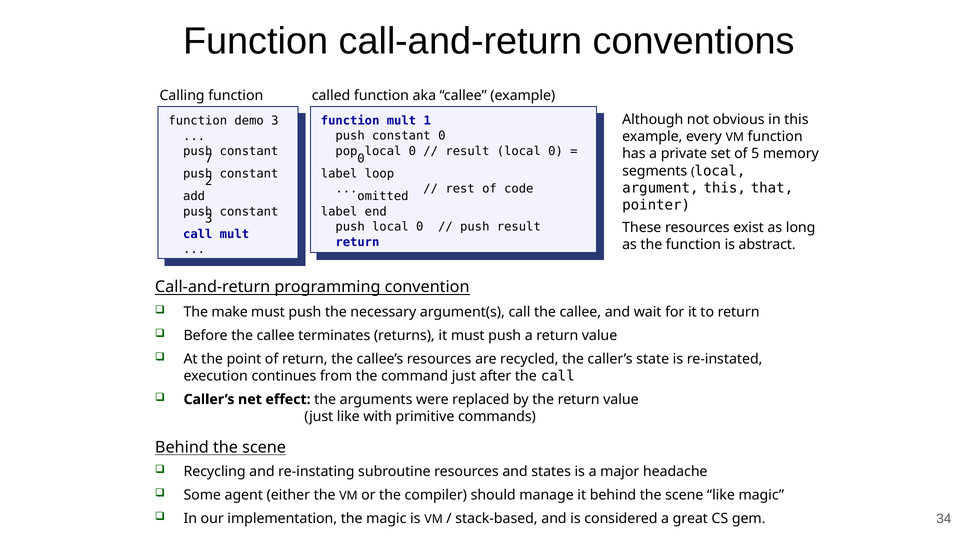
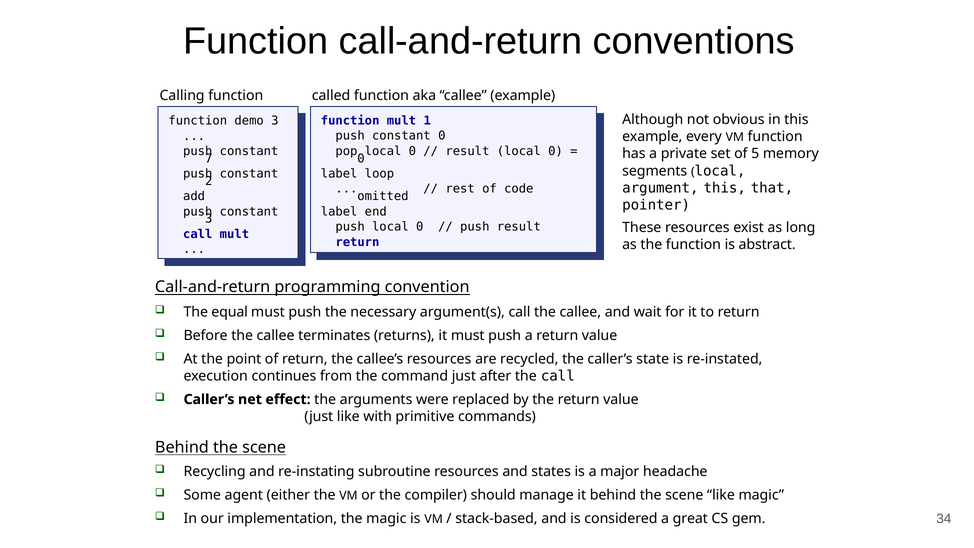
make: make -> equal
